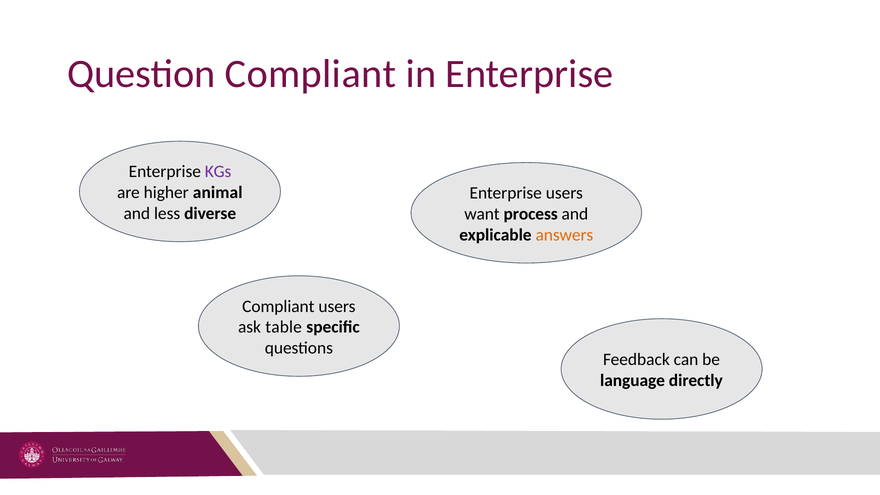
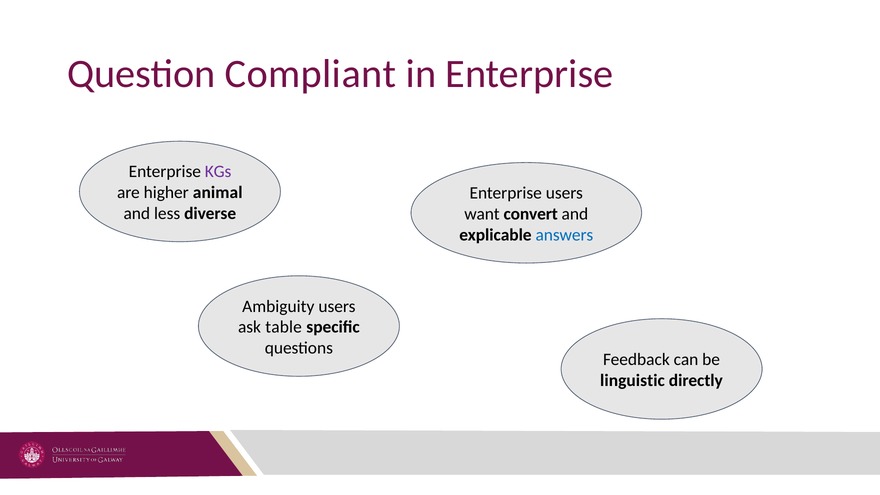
process: process -> convert
answers colour: orange -> blue
Compliant at (278, 306): Compliant -> Ambiguity
language: language -> linguistic
